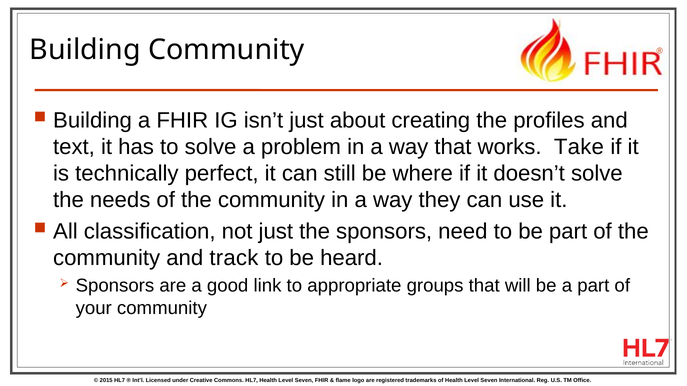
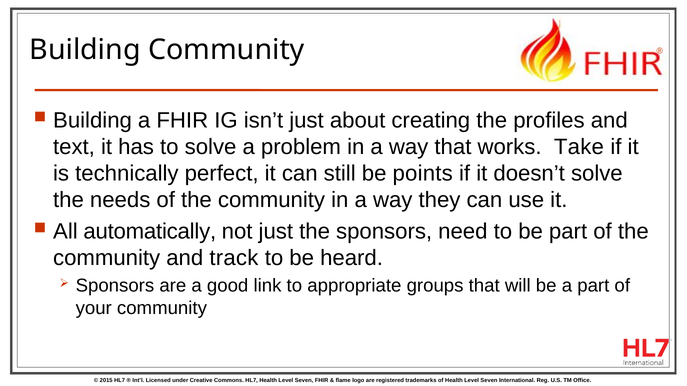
where: where -> points
classification: classification -> automatically
